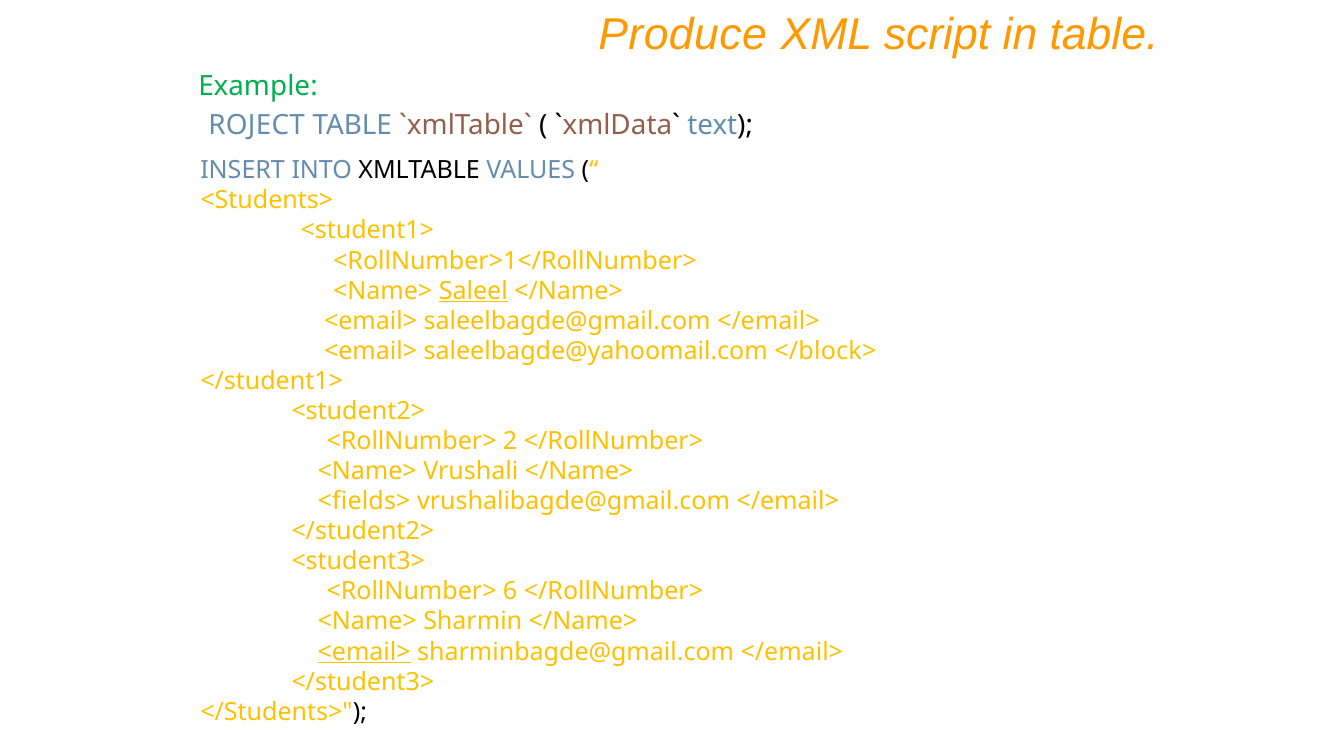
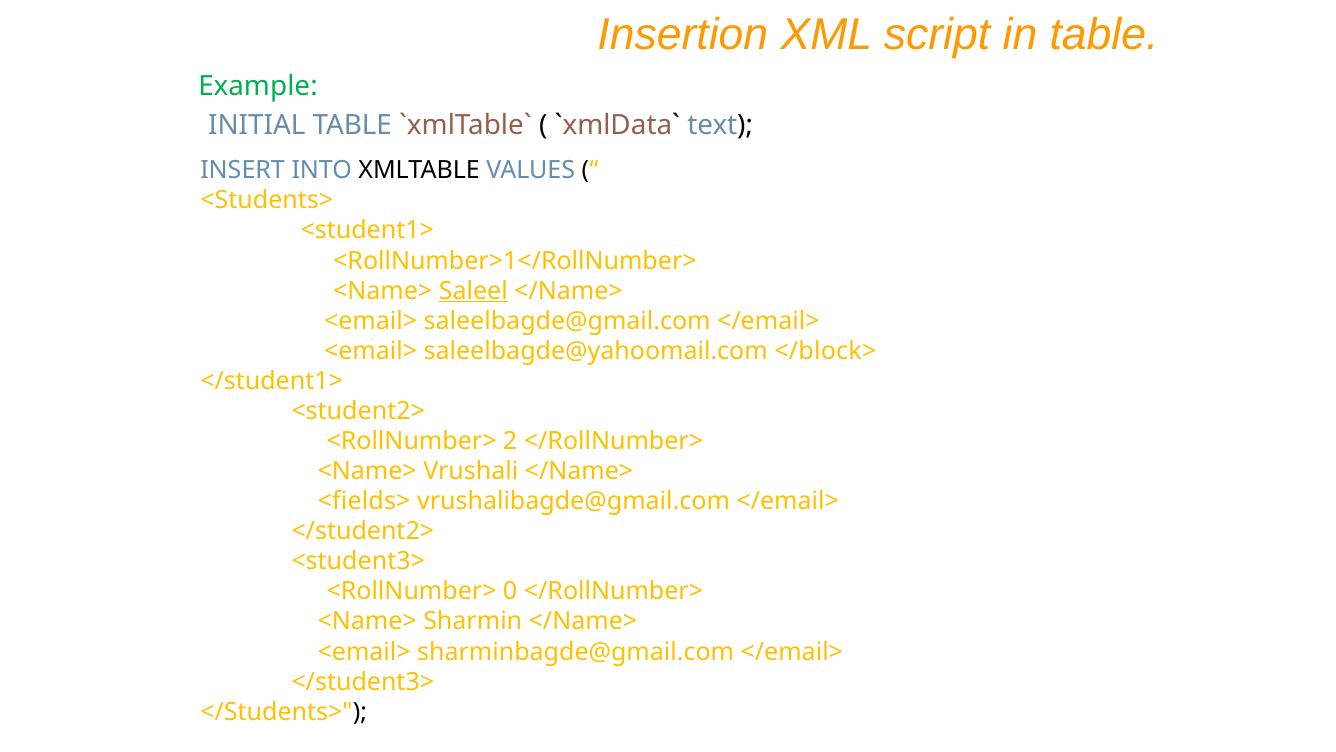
Produce: Produce -> Insertion
ROJECT: ROJECT -> INITIAL
6: 6 -> 0
<email> at (364, 651) underline: present -> none
